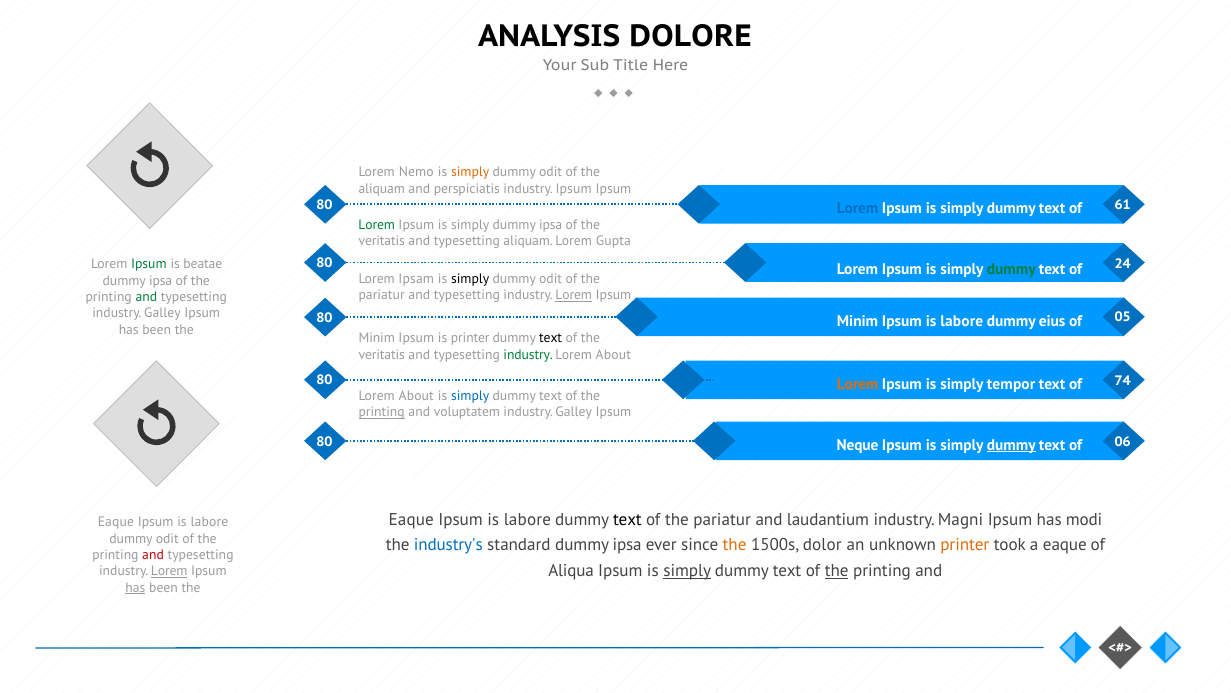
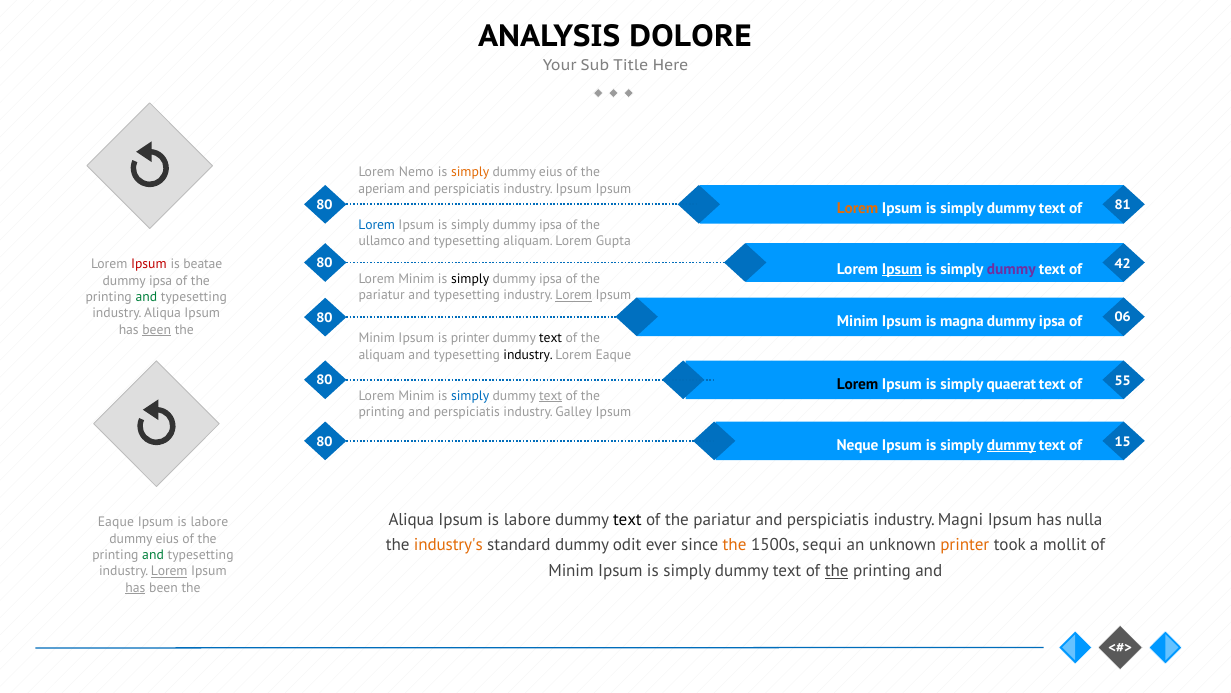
odit at (551, 172): odit -> eius
aliquam at (382, 189): aliquam -> aperiam
Lorem at (858, 208) colour: blue -> orange
61: 61 -> 81
Lorem at (377, 224) colour: green -> blue
veritatis at (382, 241): veritatis -> ullamco
Ipsum at (902, 269) underline: none -> present
dummy at (1011, 269) colour: green -> purple
24: 24 -> 42
Ipsum at (149, 264) colour: green -> red
Ipsam at (416, 279): Ipsam -> Minim
odit at (551, 279): odit -> ipsa
Galley at (162, 313): Galley -> Aliqua
labore at (962, 321): labore -> magna
eius at (1052, 321): eius -> ipsa
05: 05 -> 06
been at (157, 330) underline: none -> present
veritatis at (382, 354): veritatis -> aliquam
industry at (528, 354) colour: green -> black
About at (613, 354): About -> Eaque
Lorem at (858, 384) colour: orange -> black
tempor: tempor -> quaerat
74: 74 -> 55
About at (416, 396): About -> Minim
text at (551, 396) underline: none -> present
printing at (382, 412) underline: present -> none
voluptatem at (467, 412): voluptatem -> perspiciatis
06: 06 -> 15
Eaque at (411, 519): Eaque -> Aliqua
laudantium at (828, 519): laudantium -> perspiciatis
modi: modi -> nulla
odit at (167, 538): odit -> eius
industry's colour: blue -> orange
standard dummy ipsa: ipsa -> odit
dolor: dolor -> sequi
a eaque: eaque -> mollit
and at (153, 555) colour: red -> green
Aliqua at (571, 570): Aliqua -> Minim
simply at (687, 570) underline: present -> none
